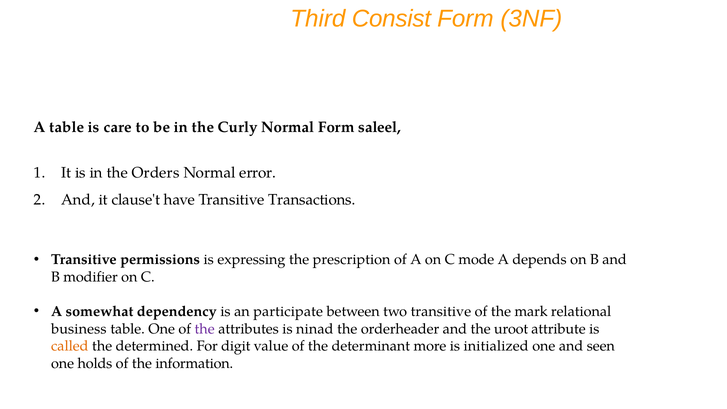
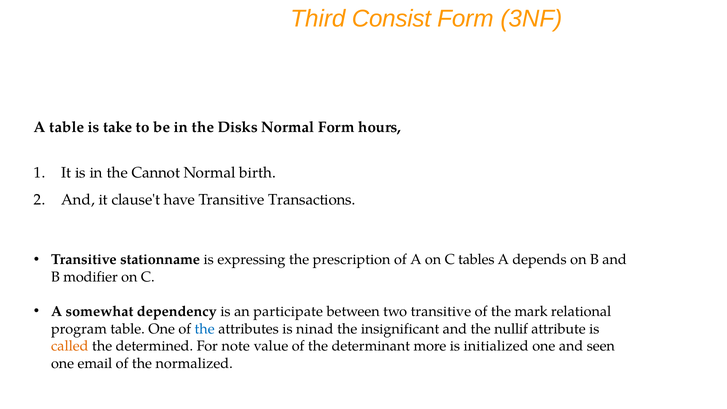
care: care -> take
Curly: Curly -> Disks
saleel: saleel -> hours
Orders: Orders -> Cannot
error: error -> birth
permissions: permissions -> stationname
mode: mode -> tables
business: business -> program
the at (205, 329) colour: purple -> blue
orderheader: orderheader -> insignificant
uroot: uroot -> nullif
digit: digit -> note
holds: holds -> email
information: information -> normalized
